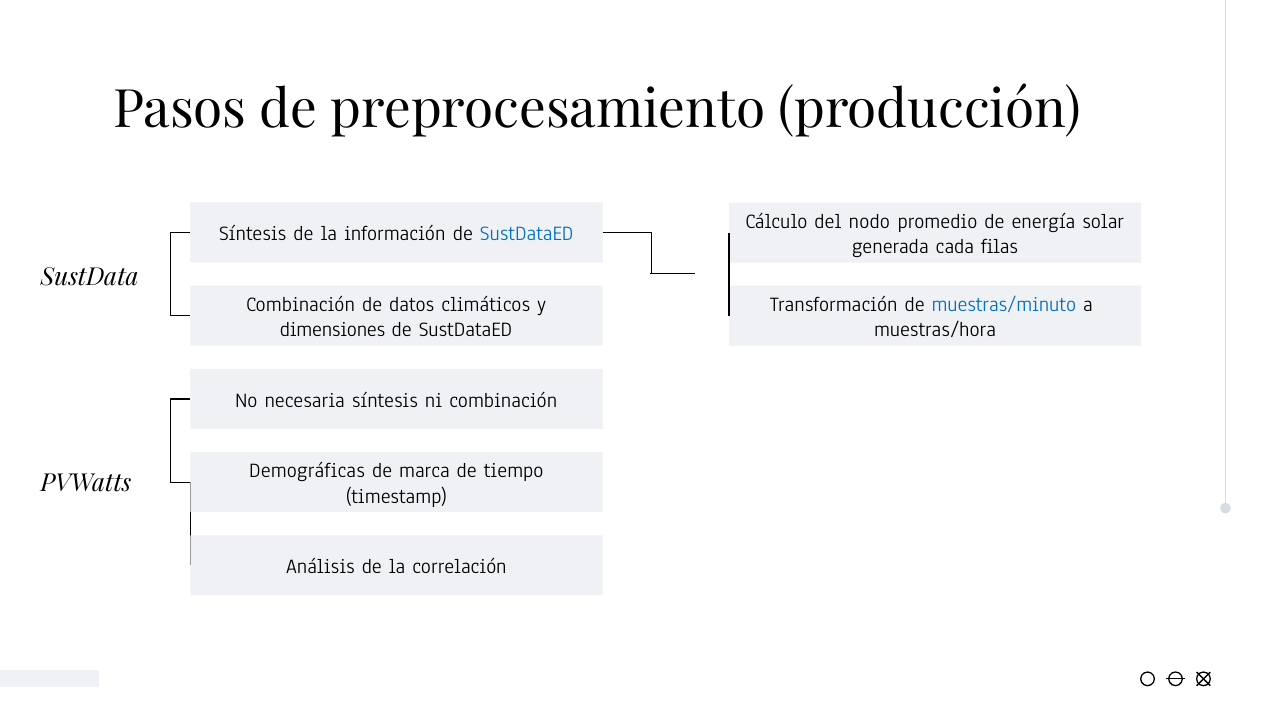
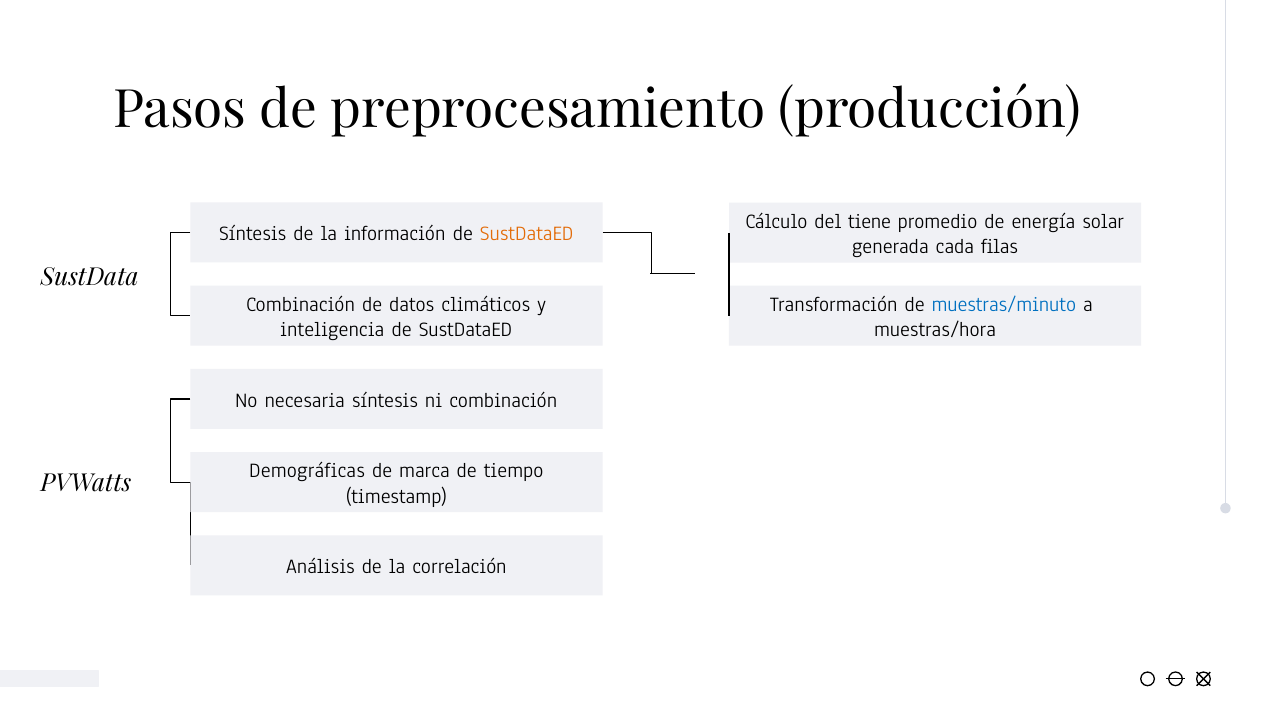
nodo: nodo -> tiene
SustDataED at (527, 234) colour: blue -> orange
dimensiones: dimensiones -> inteligencia
